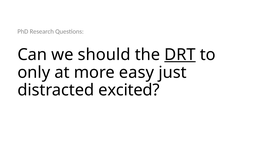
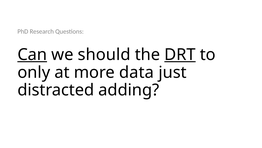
Can underline: none -> present
easy: easy -> data
excited: excited -> adding
